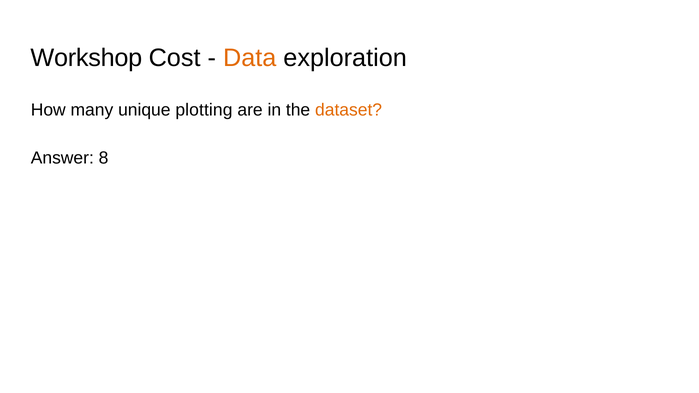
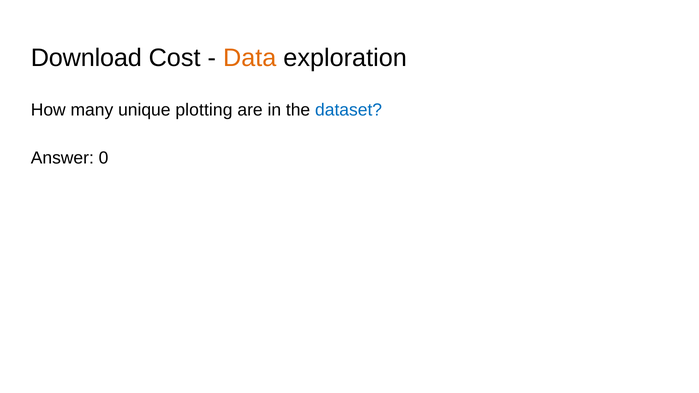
Workshop: Workshop -> Download
dataset colour: orange -> blue
8: 8 -> 0
